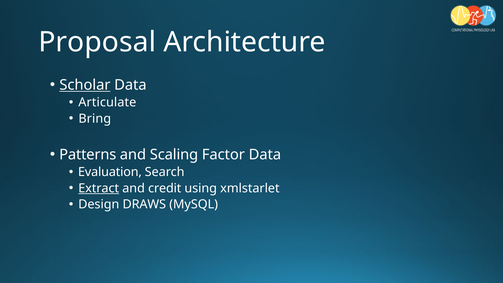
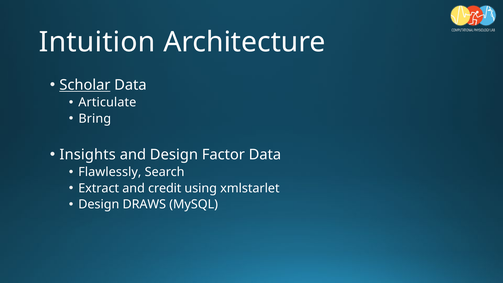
Proposal: Proposal -> Intuition
Patterns: Patterns -> Insights
and Scaling: Scaling -> Design
Evaluation: Evaluation -> Flawlessly
Extract underline: present -> none
